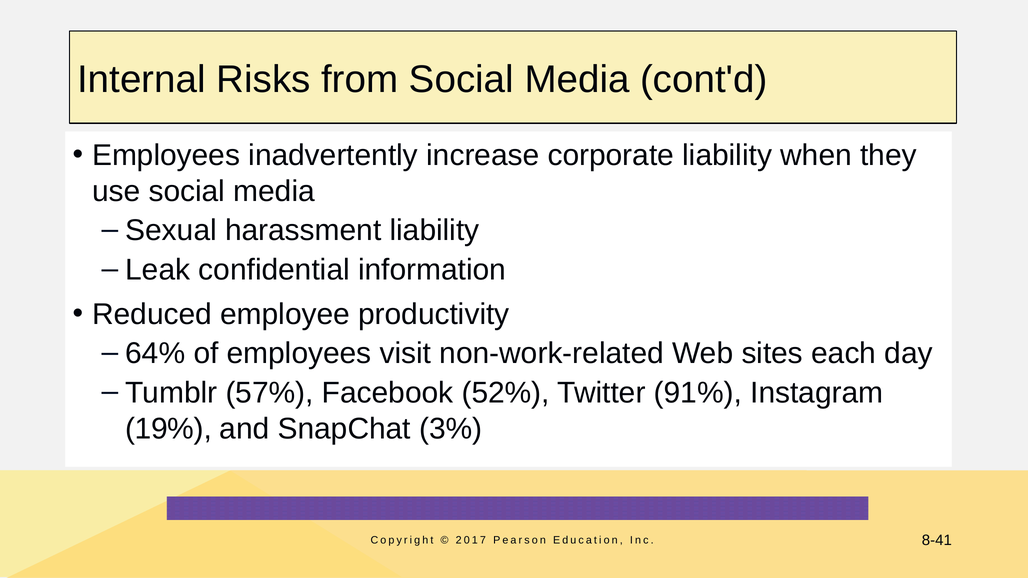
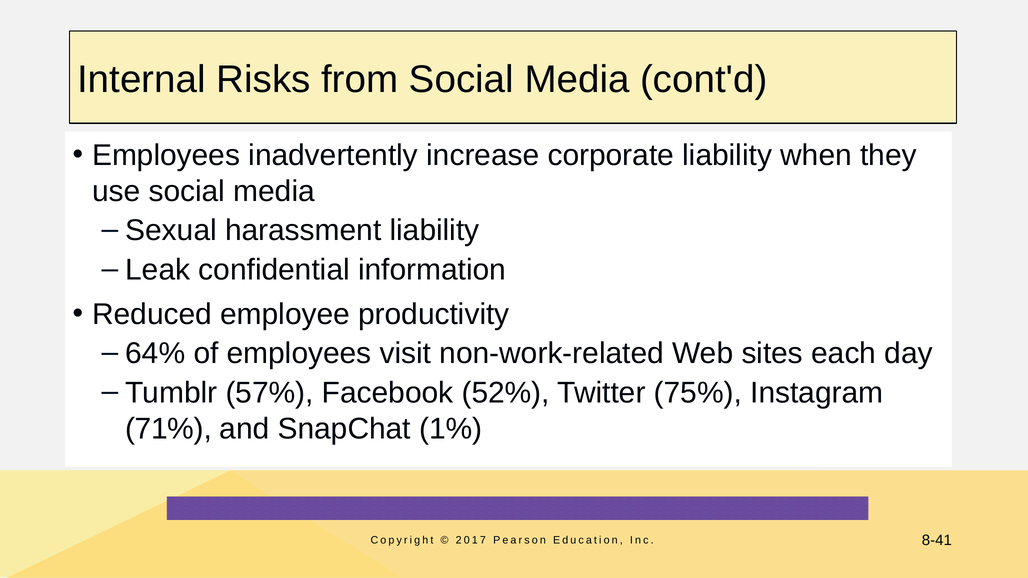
91%: 91% -> 75%
19%: 19% -> 71%
3%: 3% -> 1%
